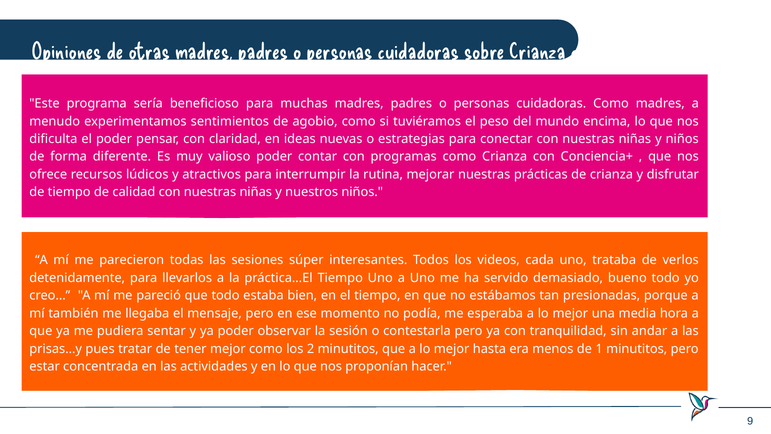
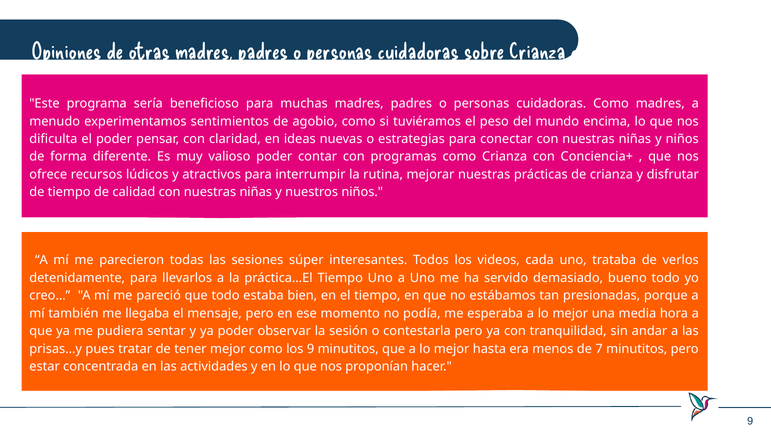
los 2: 2 -> 9
1: 1 -> 7
